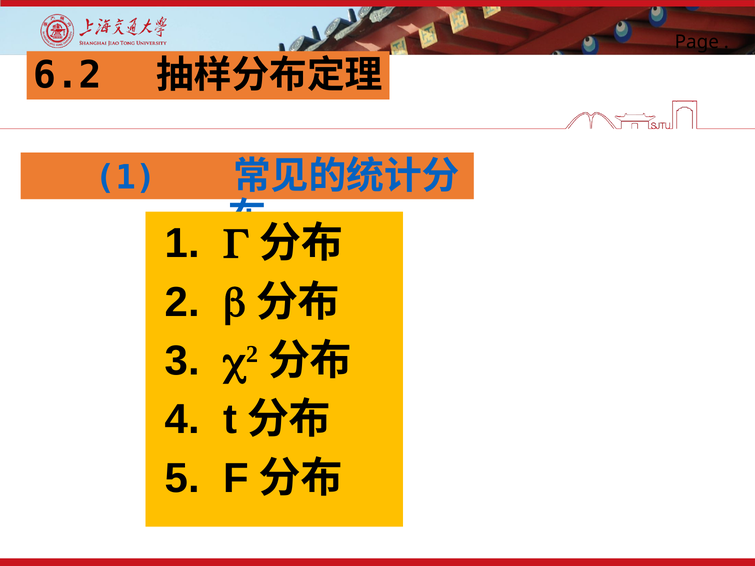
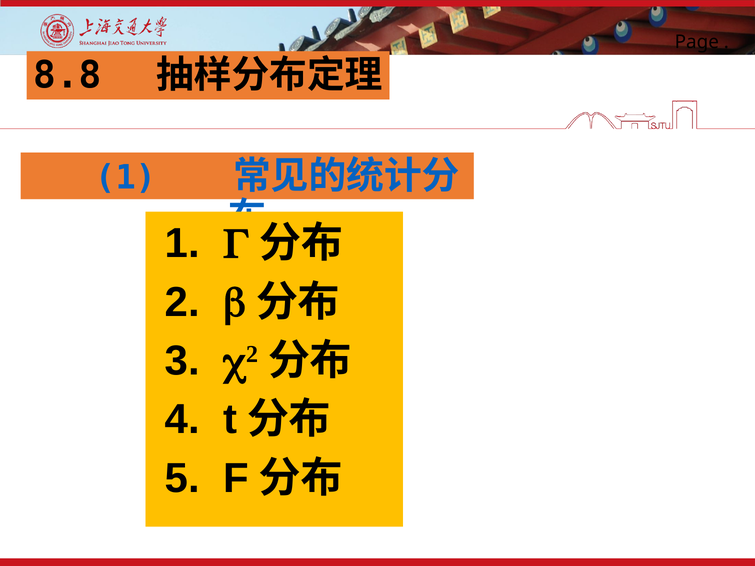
6.2: 6.2 -> 8.8
